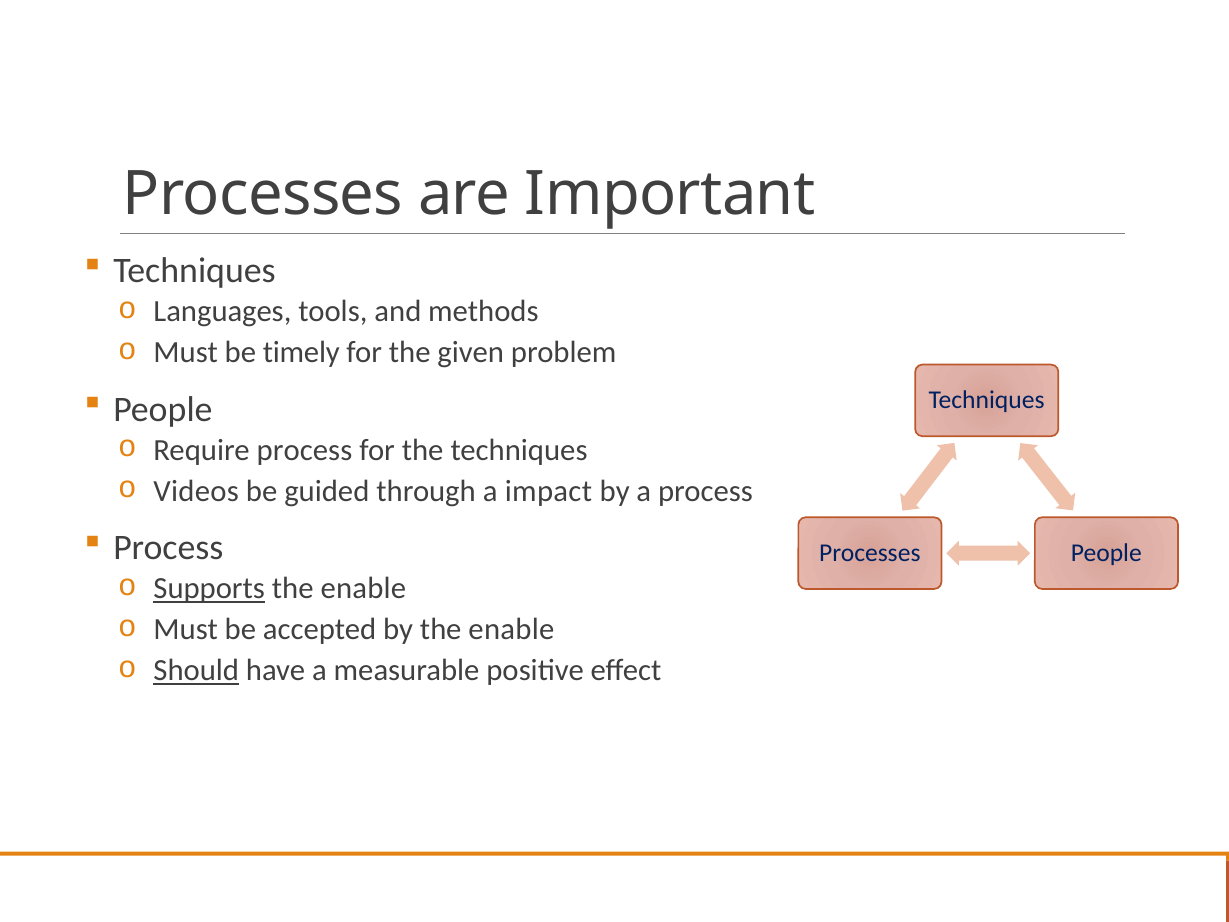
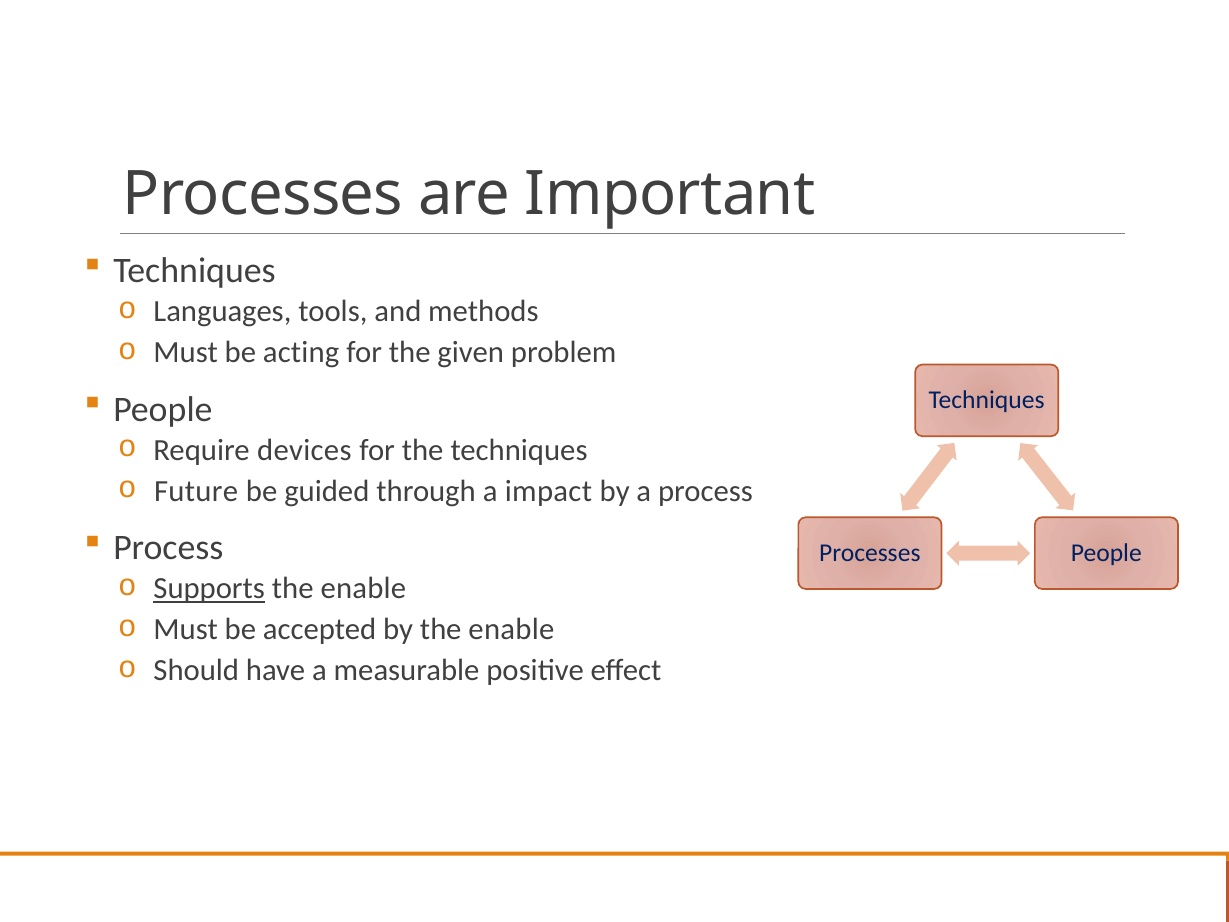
timely: timely -> acting
Require process: process -> devices
Videos: Videos -> Future
Should underline: present -> none
